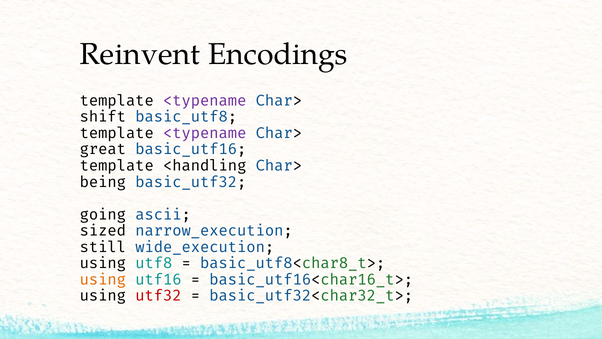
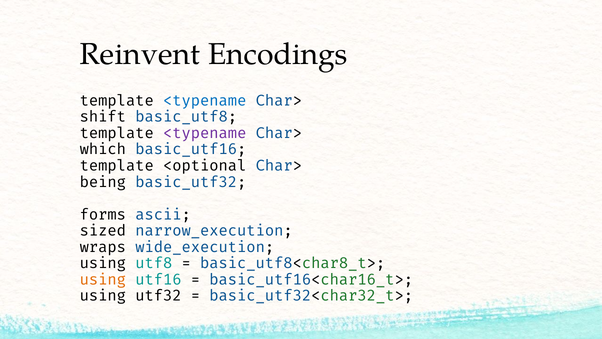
<typename at (205, 101) colour: purple -> blue
great: great -> which
<handling: <handling -> <optional
going: going -> forms
still: still -> wraps
utf32 colour: red -> black
